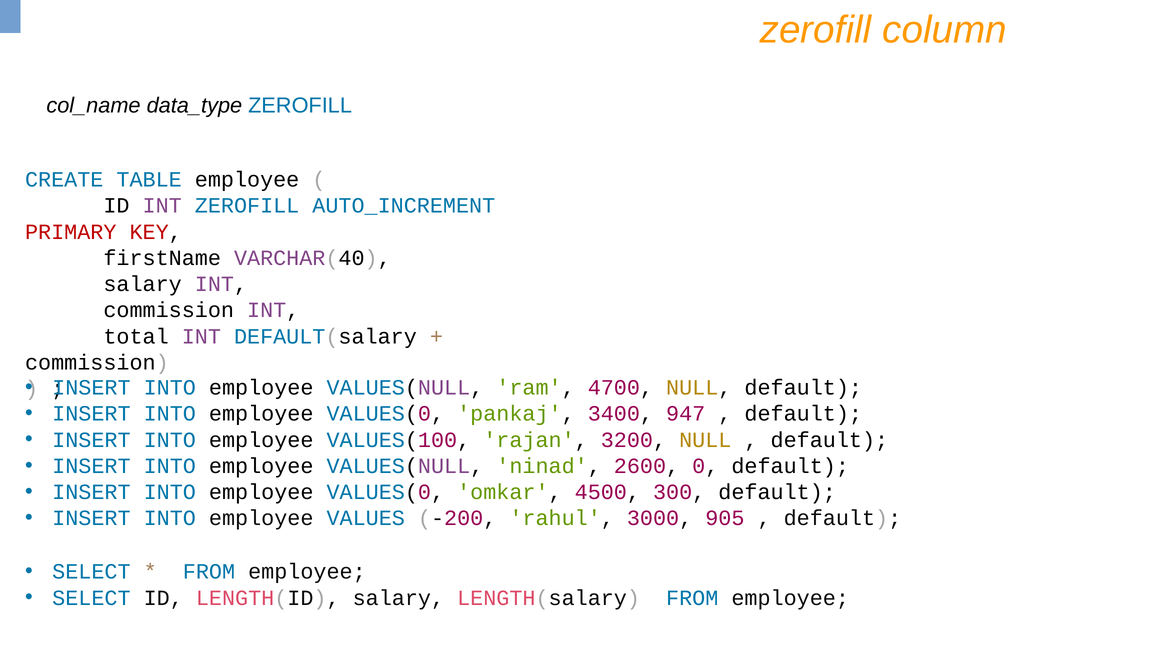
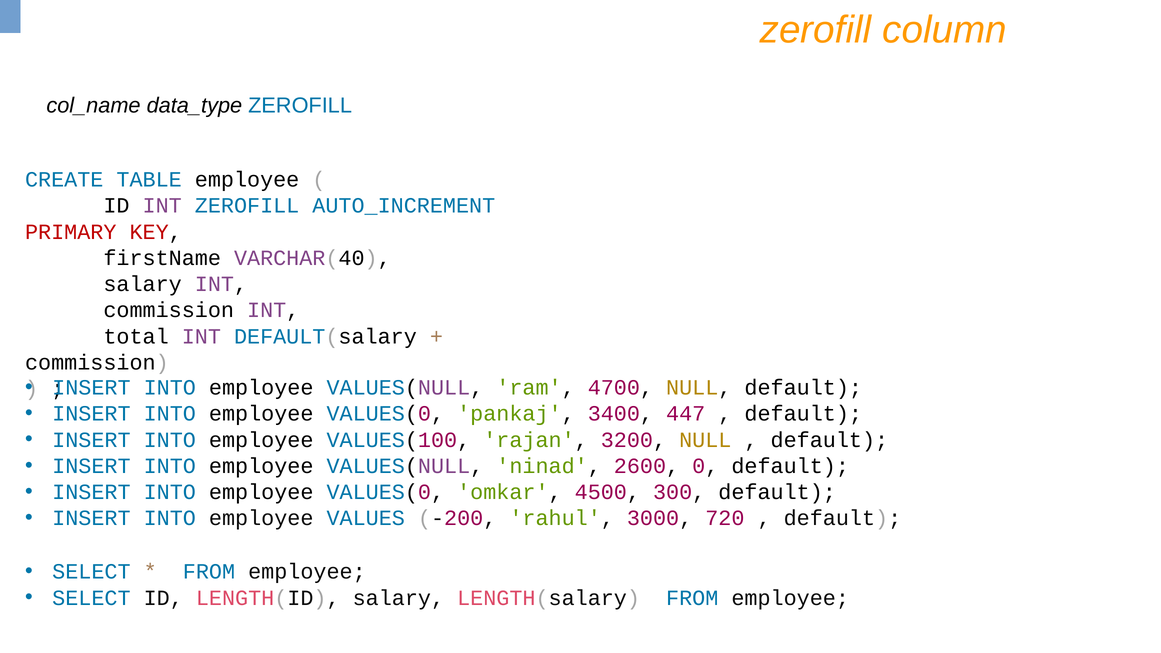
947: 947 -> 447
905: 905 -> 720
